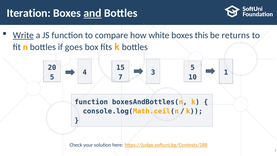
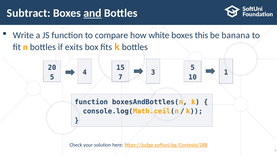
Iteration: Iteration -> Subtract
Write underline: present -> none
returns: returns -> banana
goes: goes -> exits
